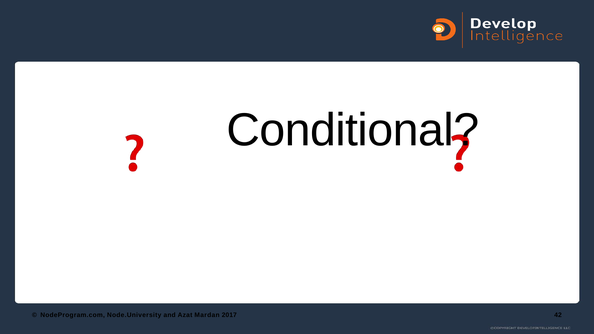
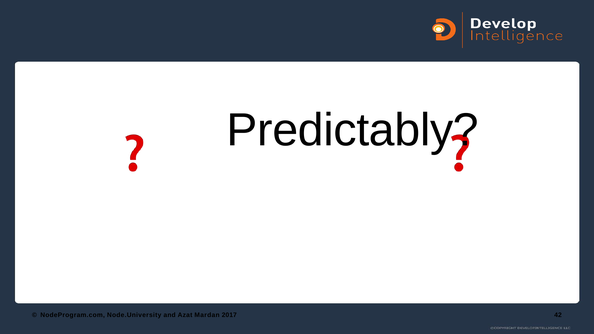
Conditional: Conditional -> Predictably
